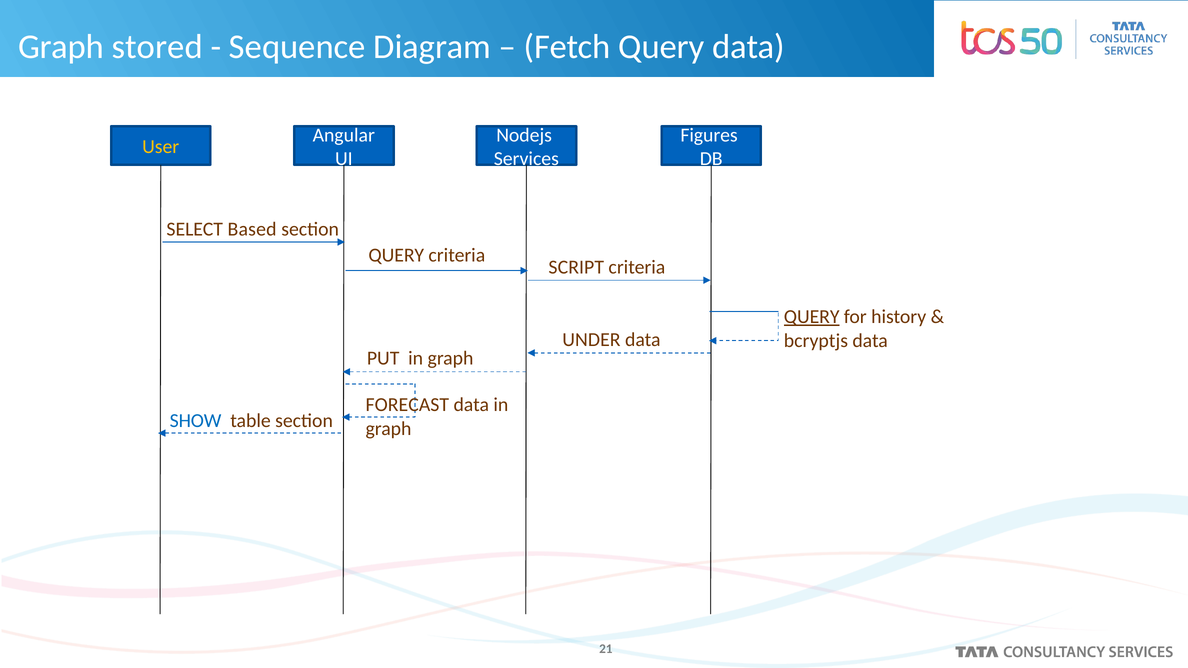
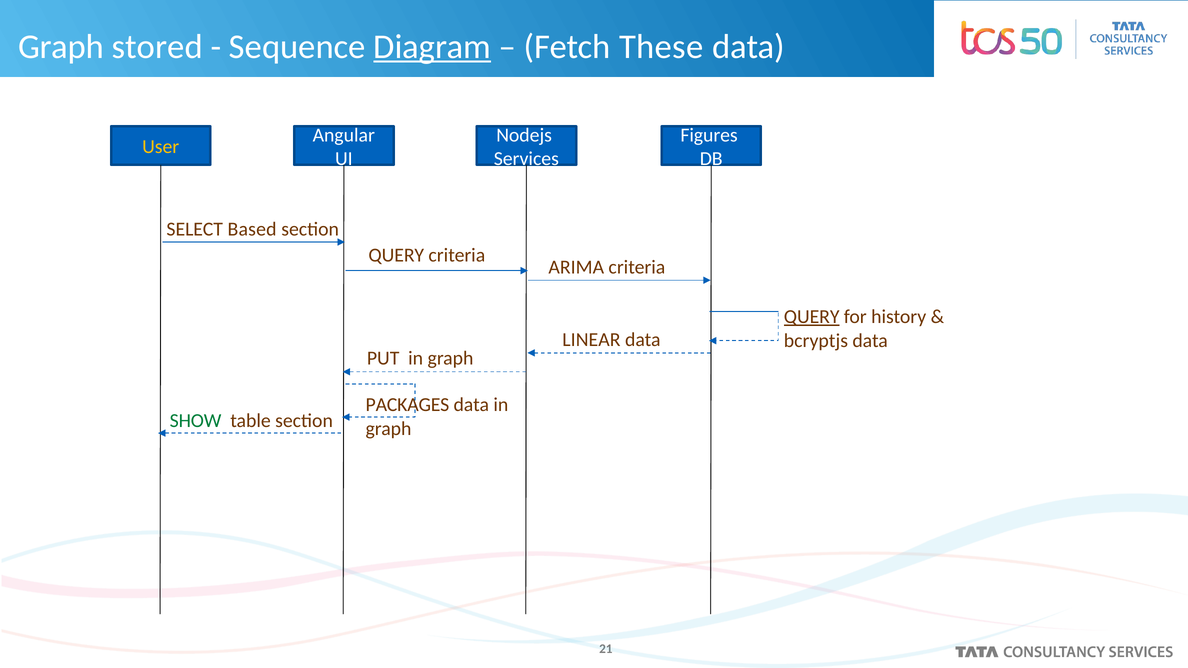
Diagram underline: none -> present
Fetch Query: Query -> These
SCRIPT: SCRIPT -> ARIMA
UNDER: UNDER -> LINEAR
FORECAST: FORECAST -> PACKAGES
SHOW colour: blue -> green
